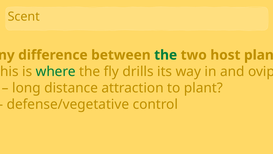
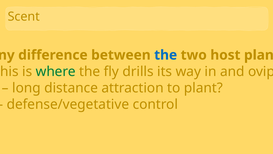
the at (166, 55) colour: green -> blue
